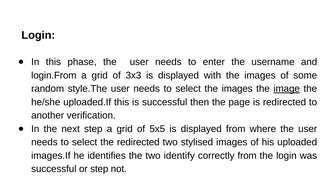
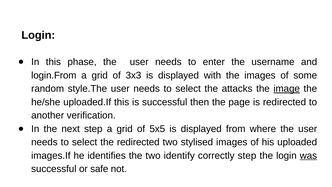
select the images: images -> attacks
correctly from: from -> step
was underline: none -> present
or step: step -> safe
